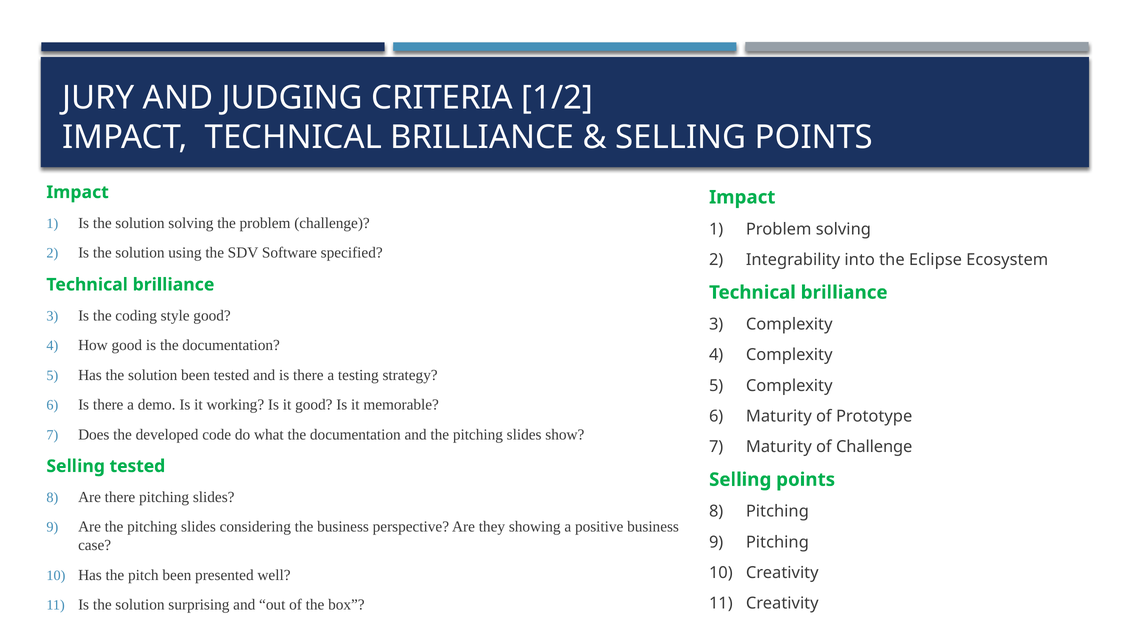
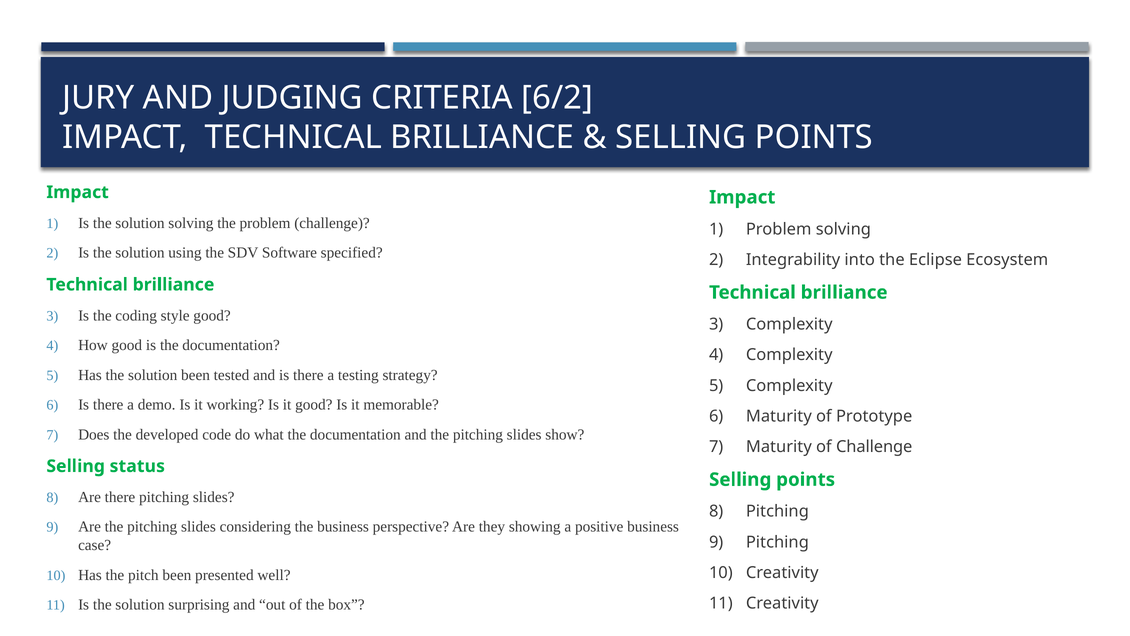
1/2: 1/2 -> 6/2
Selling tested: tested -> status
